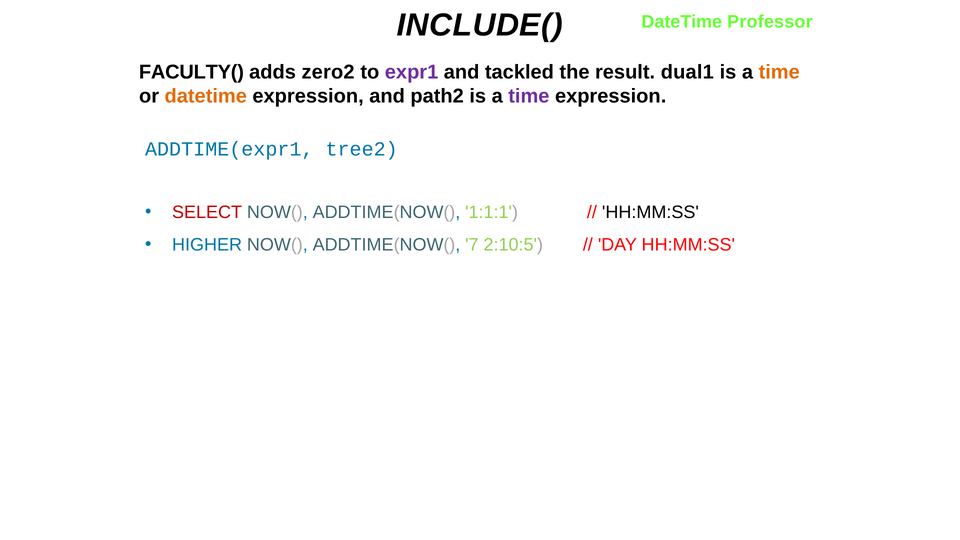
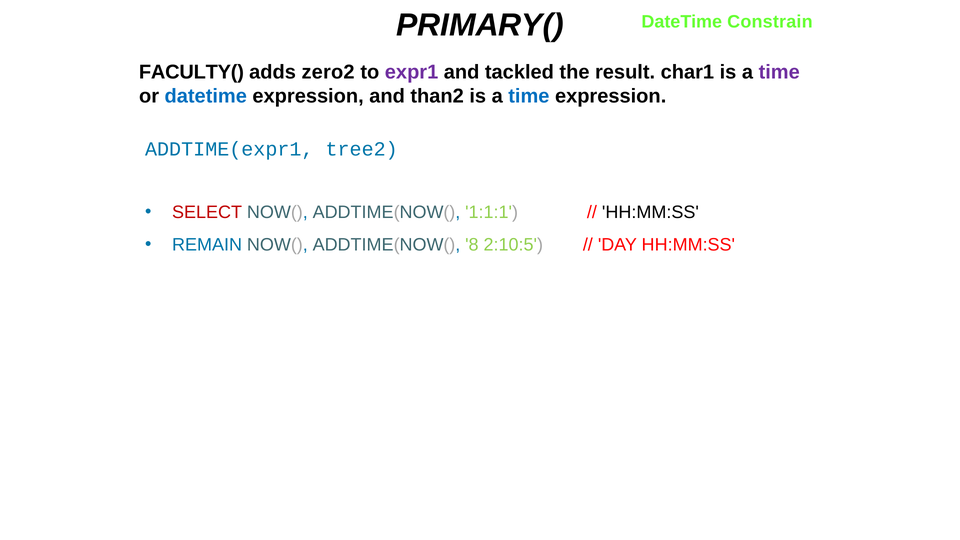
INCLUDE(: INCLUDE( -> PRIMARY(
Professor: Professor -> Constrain
dual1: dual1 -> char1
time at (779, 72) colour: orange -> purple
datetime at (206, 96) colour: orange -> blue
path2: path2 -> than2
time at (529, 96) colour: purple -> blue
HIGHER: HIGHER -> REMAIN
7: 7 -> 8
